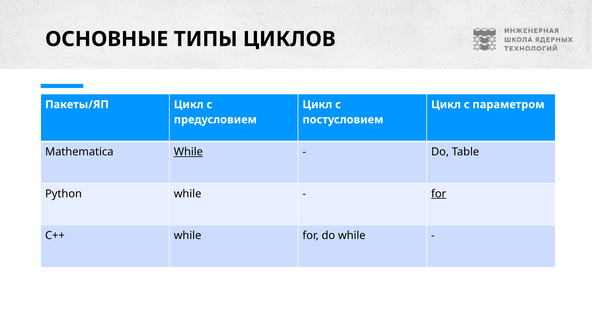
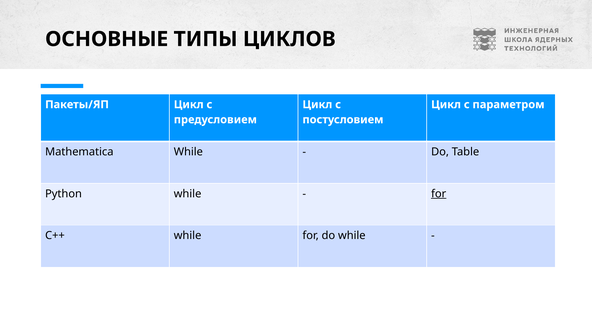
While at (188, 152) underline: present -> none
